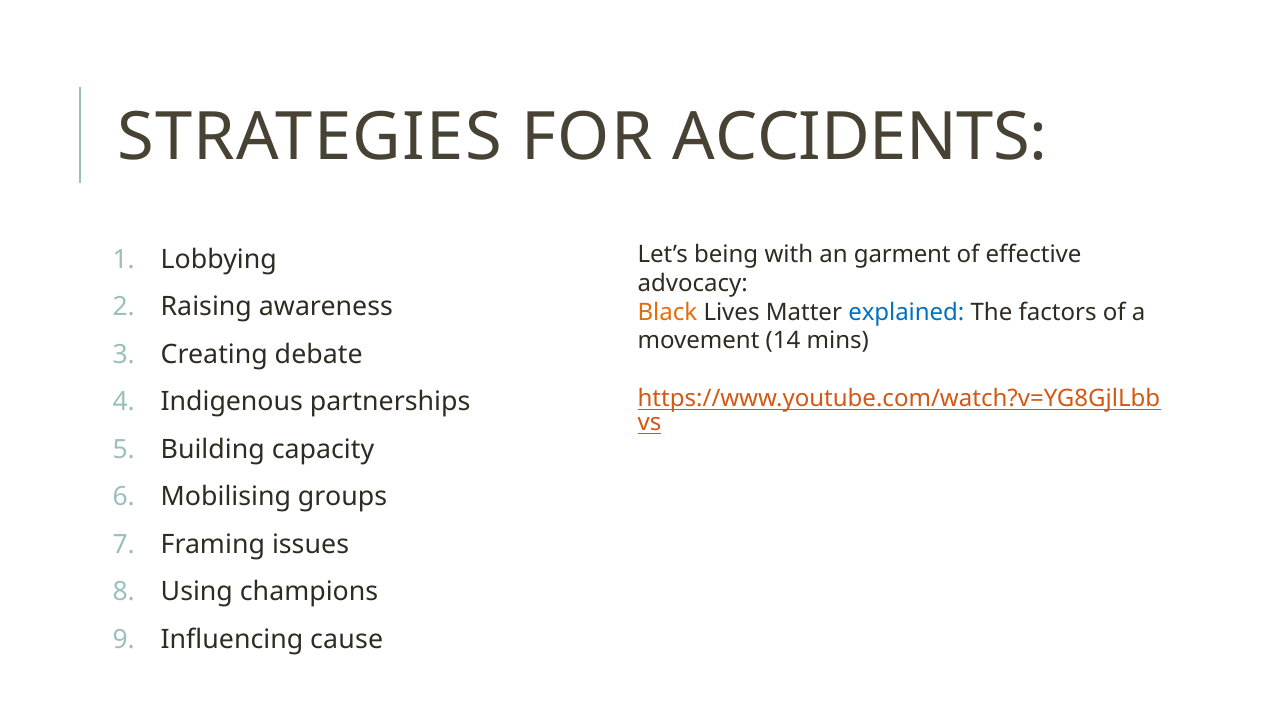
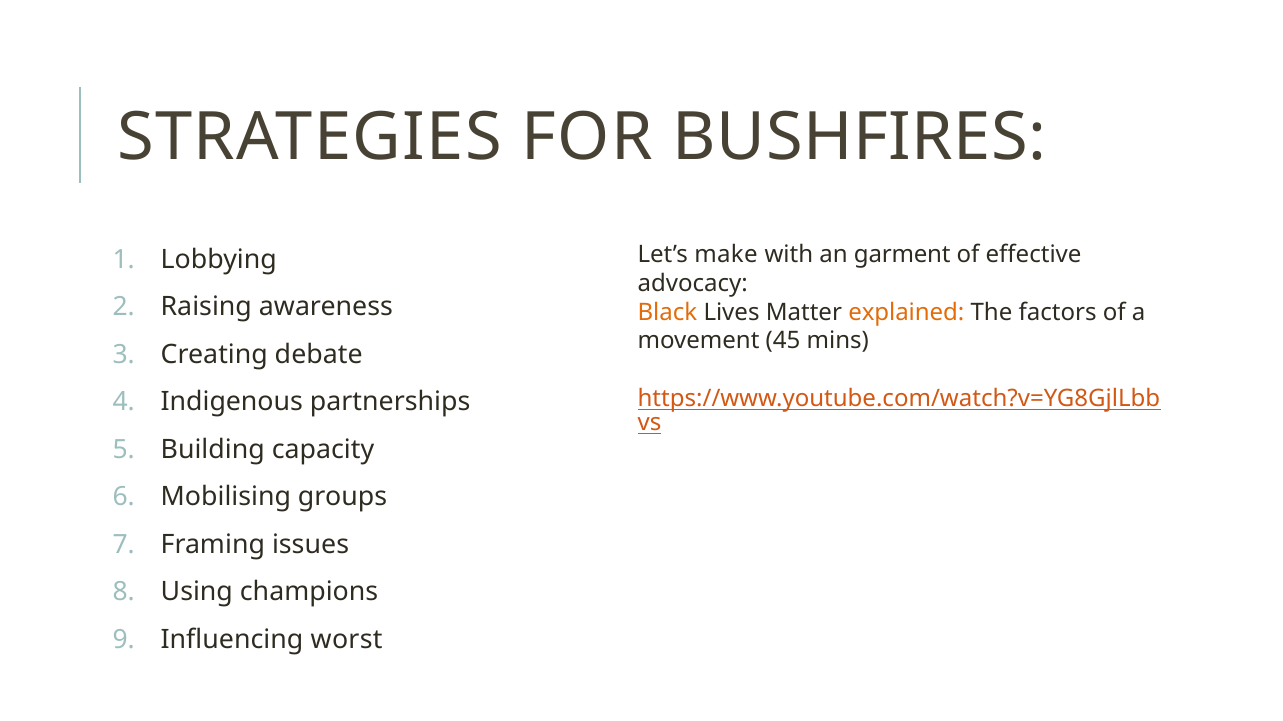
ACCIDENTS: ACCIDENTS -> BUSHFIRES
being: being -> make
explained colour: blue -> orange
14: 14 -> 45
cause: cause -> worst
